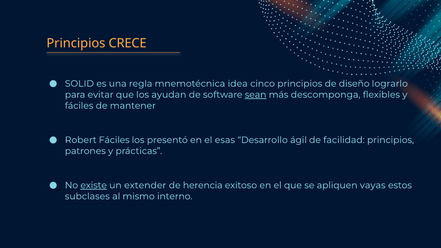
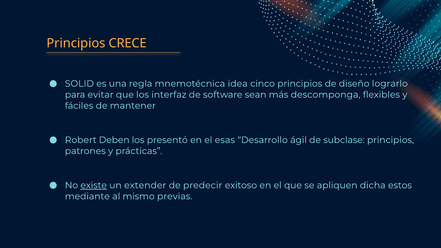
ayudan: ayudan -> interfaz
sean underline: present -> none
Robert Fáciles: Fáciles -> Deben
facilidad: facilidad -> subclase
herencia: herencia -> predecir
vayas: vayas -> dicha
subclases: subclases -> mediante
interno: interno -> previas
